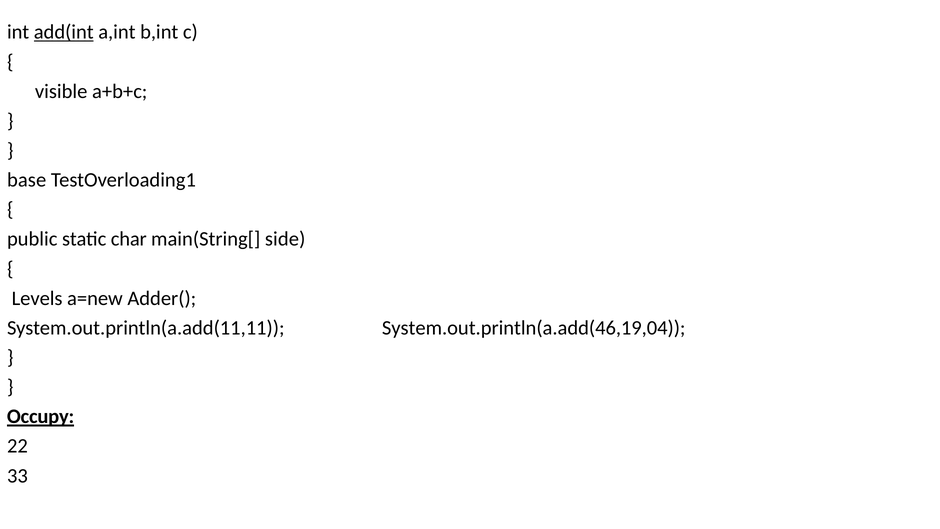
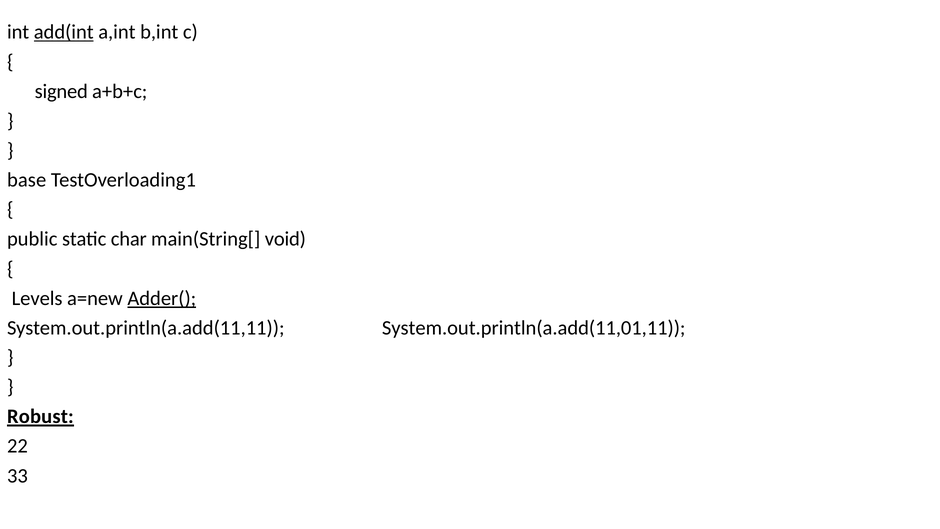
visible: visible -> signed
side: side -> void
Adder( underline: none -> present
System.out.println(a.add(46,19,04: System.out.println(a.add(46,19,04 -> System.out.println(a.add(11,01,11
Occupy: Occupy -> Robust
